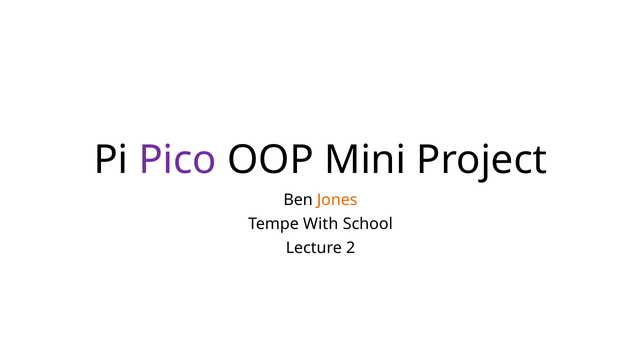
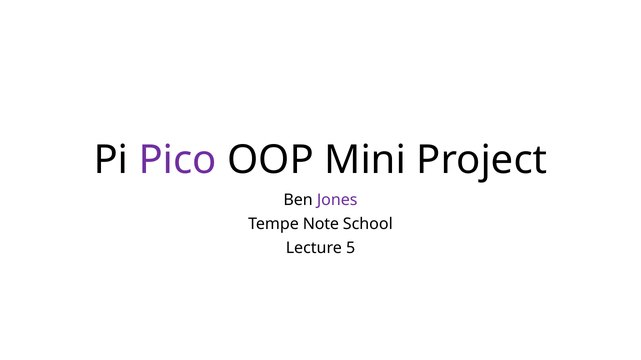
Jones colour: orange -> purple
With: With -> Note
2: 2 -> 5
